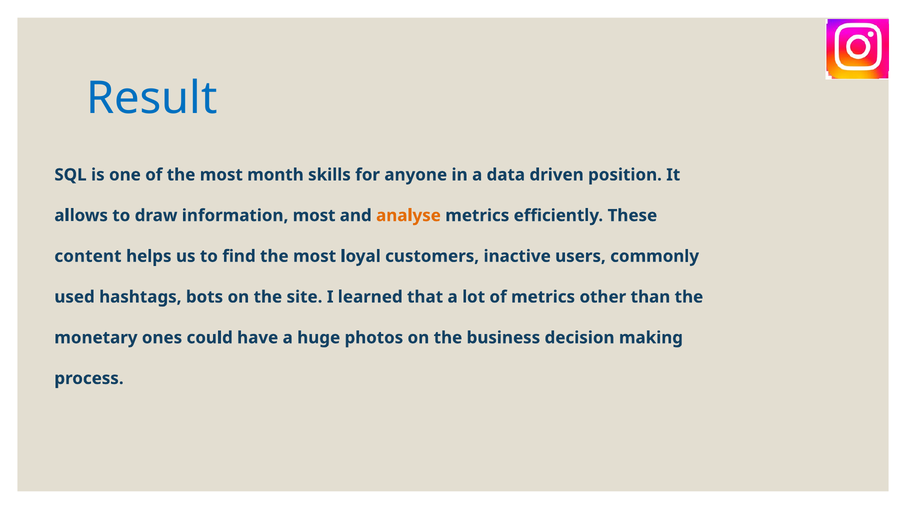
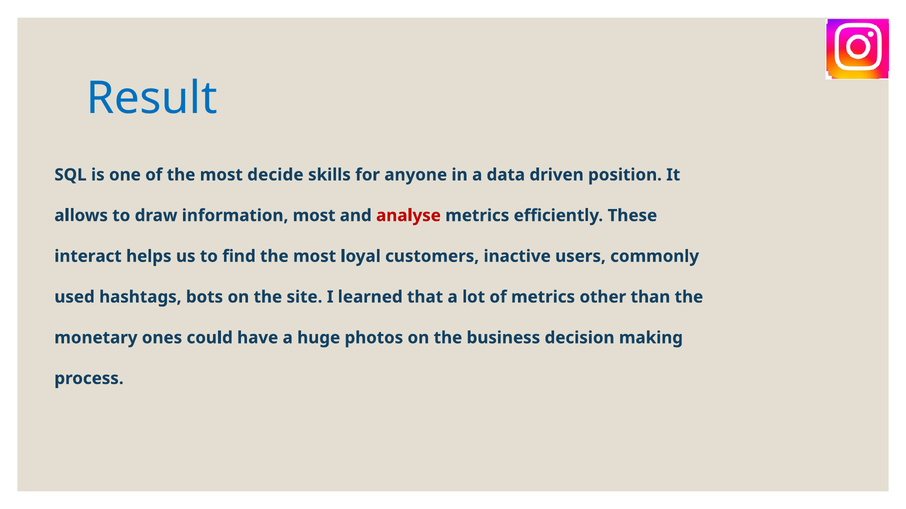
month: month -> decide
analyse colour: orange -> red
content: content -> interact
